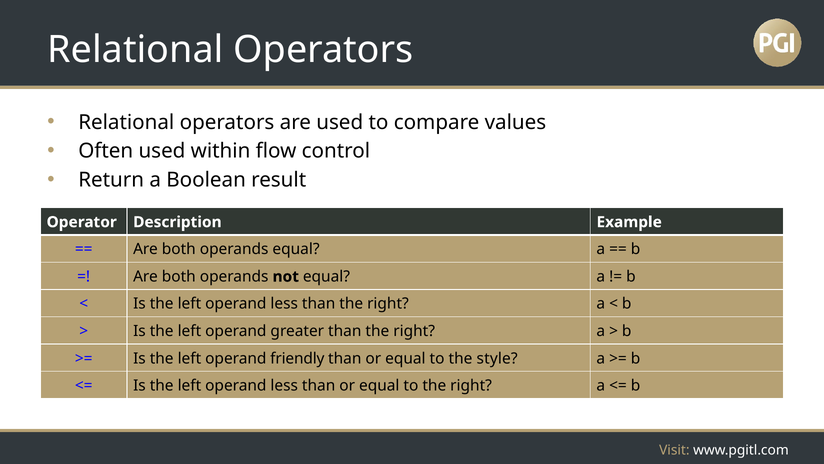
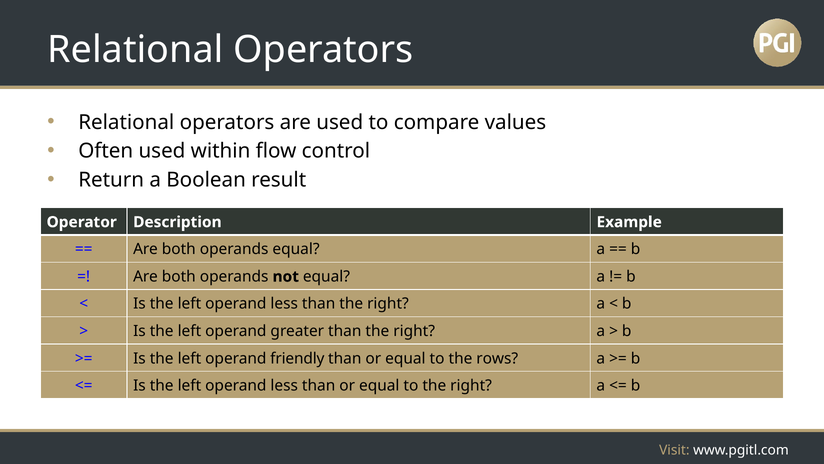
style: style -> rows
